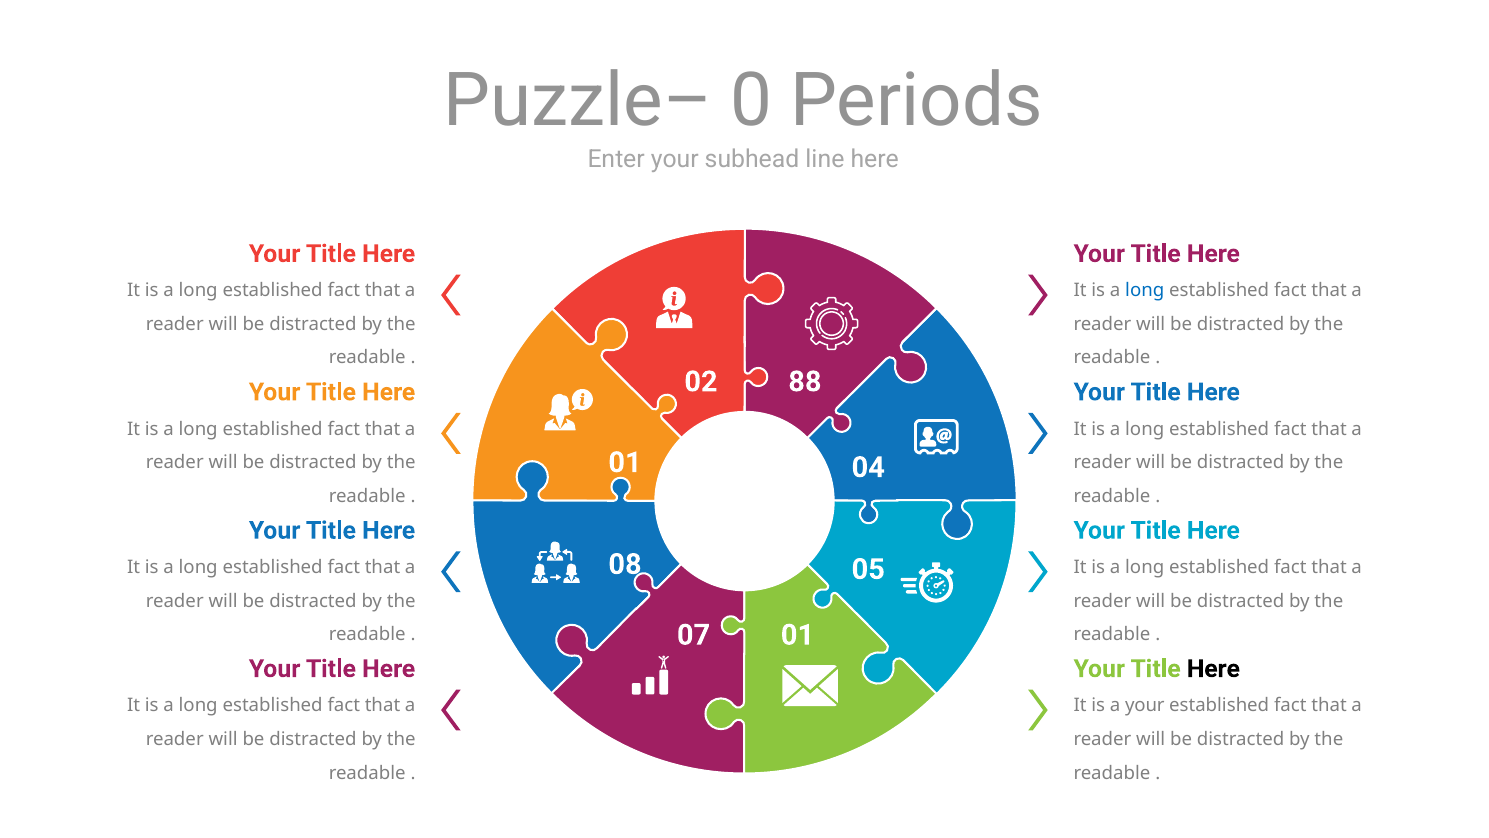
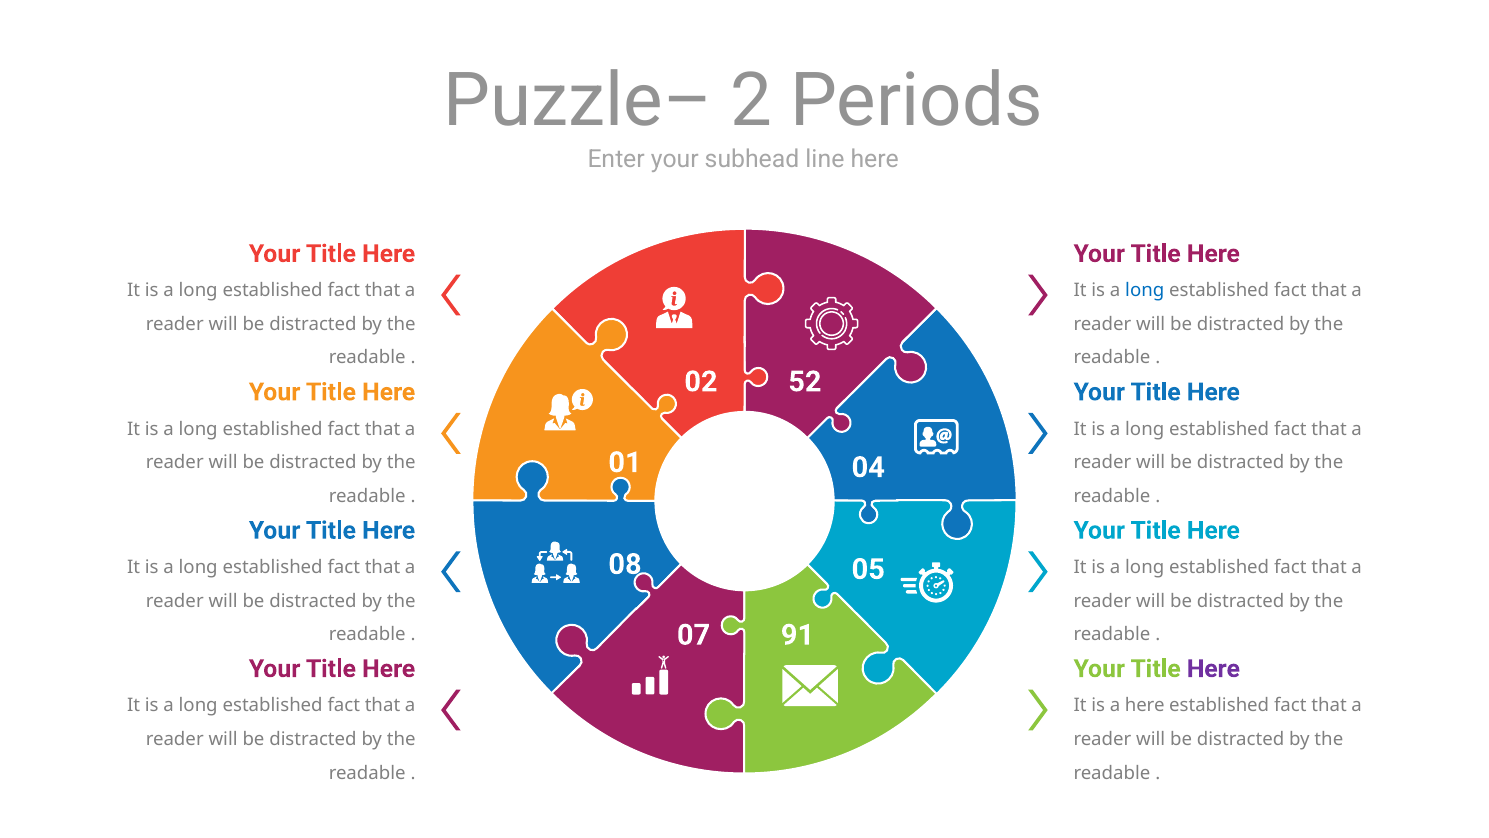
0: 0 -> 2
88: 88 -> 52
07 01: 01 -> 91
Here at (1213, 668) colour: black -> purple
a your: your -> here
